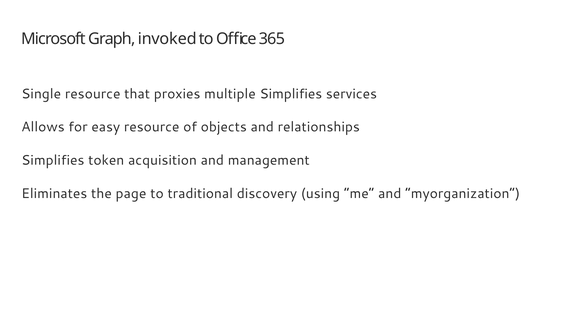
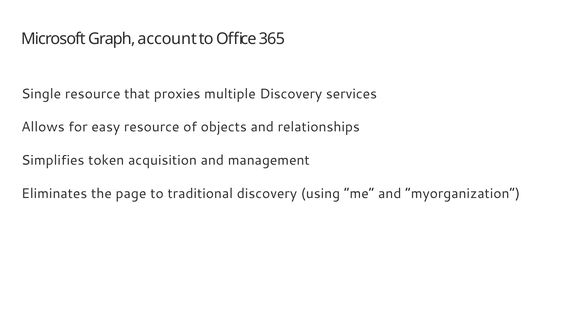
invoked: invoked -> account
multiple Simplifies: Simplifies -> Discovery
